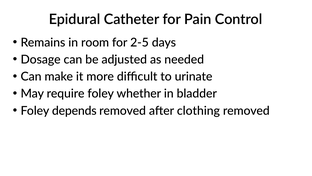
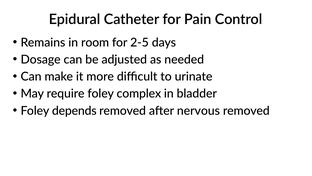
whether: whether -> complex
clothing: clothing -> nervous
